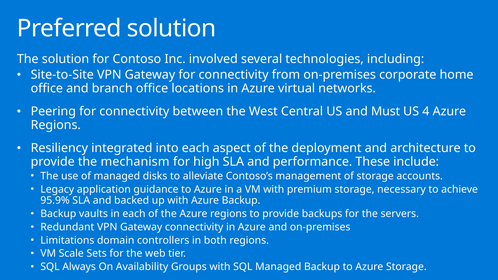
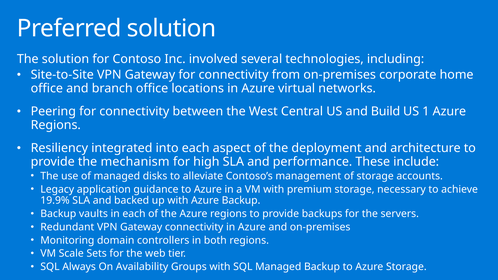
Must: Must -> Build
4: 4 -> 1
95.9%: 95.9% -> 19.9%
Limitations: Limitations -> Monitoring
